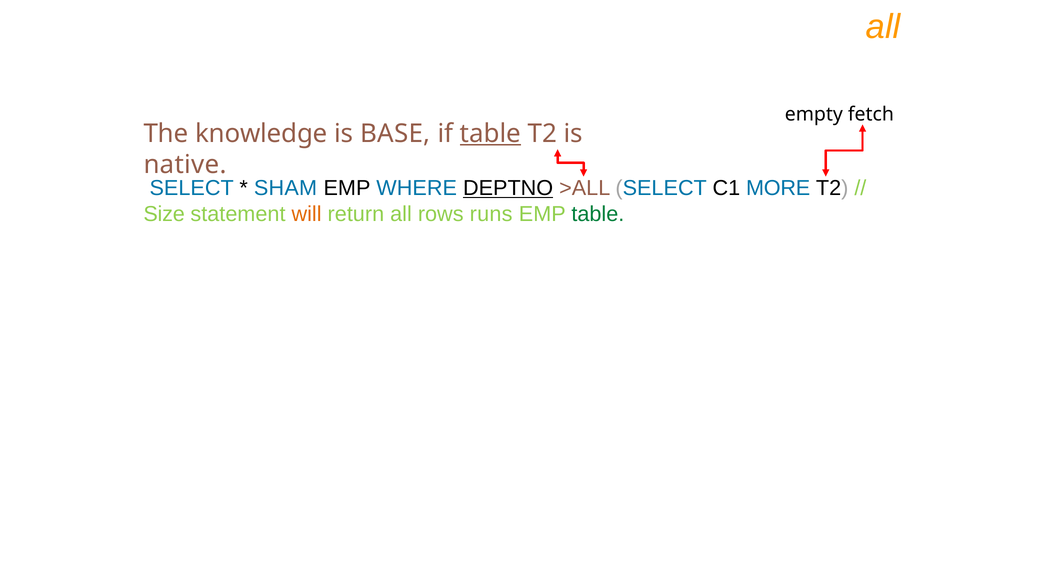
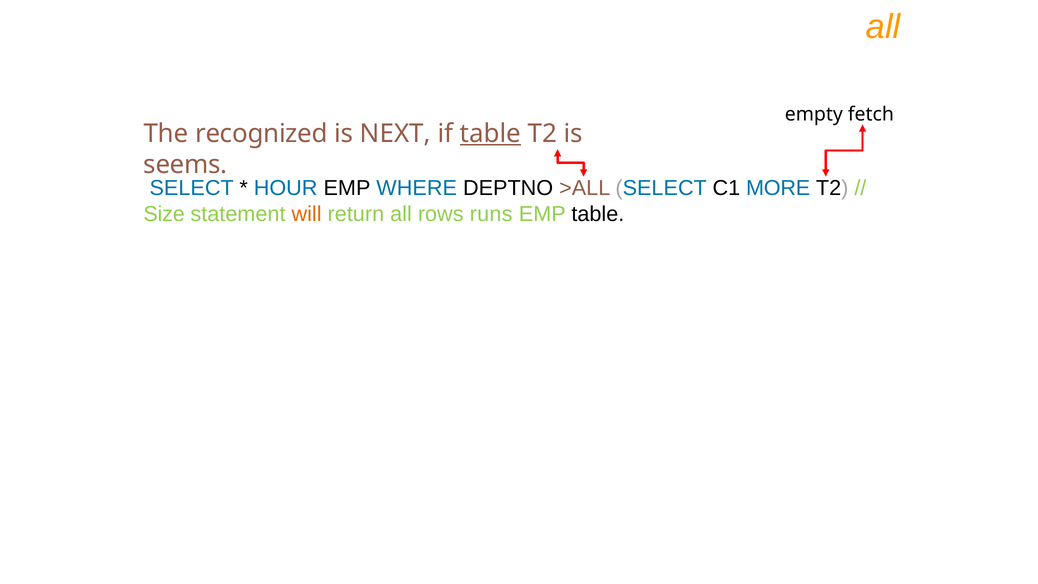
knowledge: knowledge -> recognized
BASE: BASE -> NEXT
native: native -> seems
SHAM: SHAM -> HOUR
DEPTNO underline: present -> none
table at (598, 214) colour: green -> black
